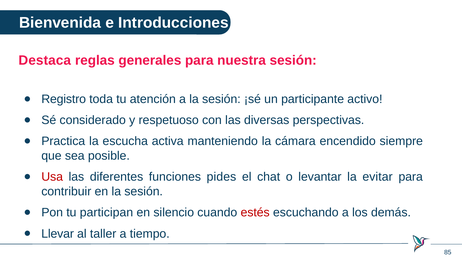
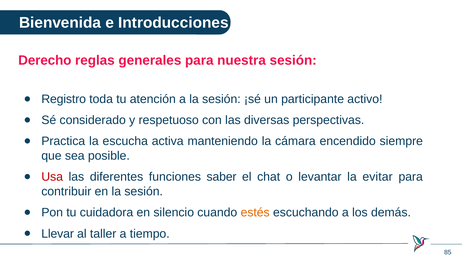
Destaca: Destaca -> Derecho
pides: pides -> saber
participan: participan -> cuidadora
estés colour: red -> orange
